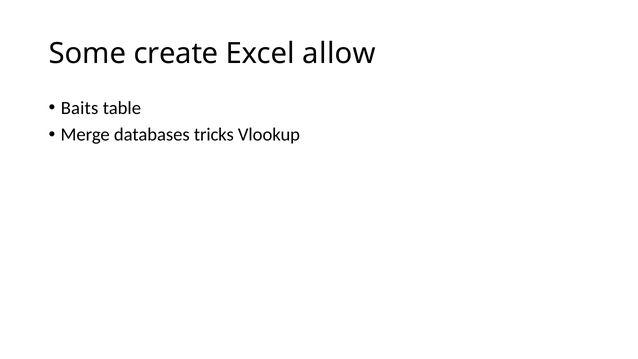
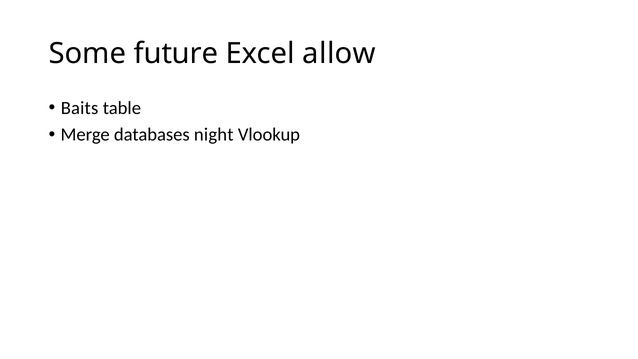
create: create -> future
tricks: tricks -> night
